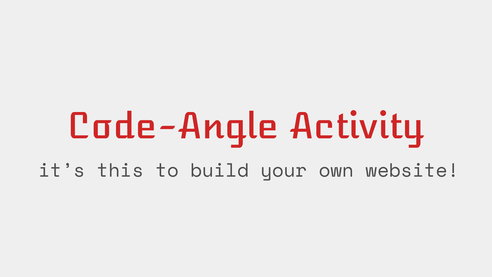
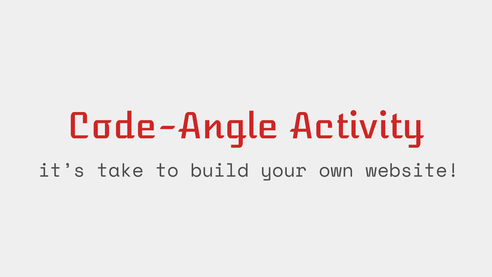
this: this -> take
